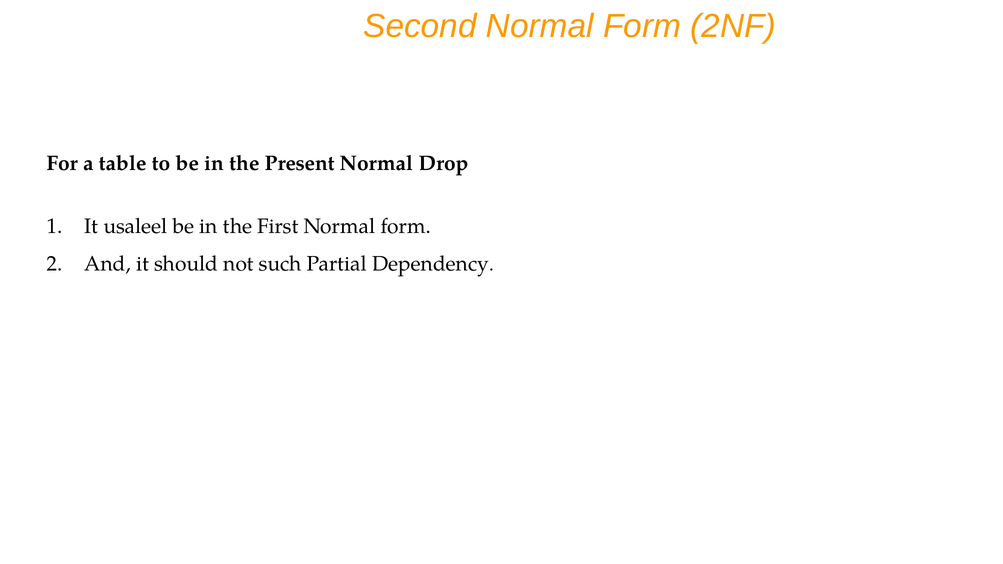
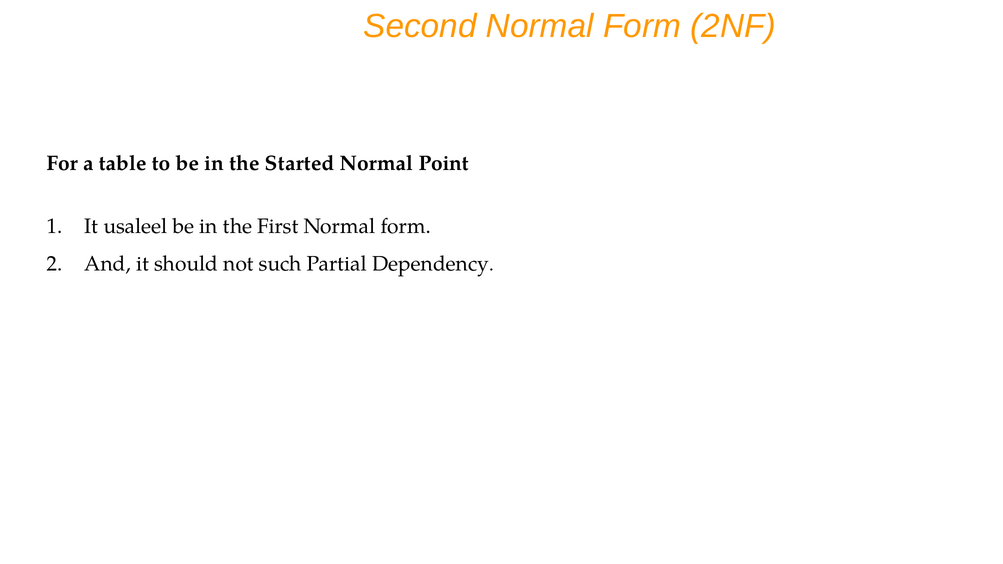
Present: Present -> Started
Drop: Drop -> Point
